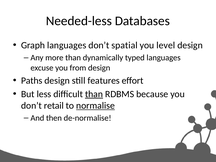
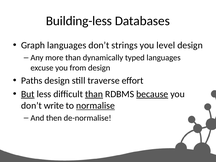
Needed-less: Needed-less -> Building-less
spatial: spatial -> strings
features: features -> traverse
But underline: none -> present
because underline: none -> present
retail: retail -> write
